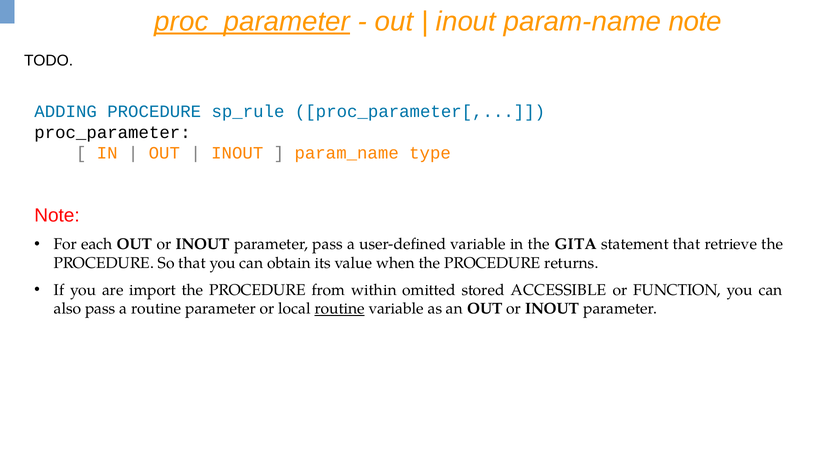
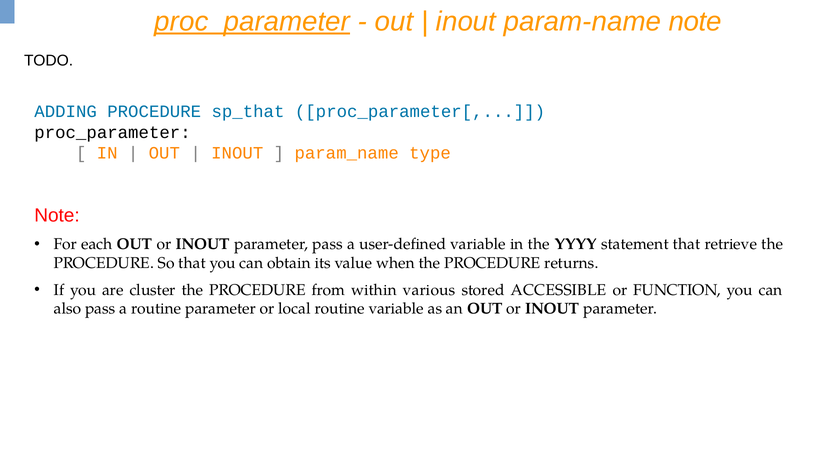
sp_rule: sp_rule -> sp_that
GITA: GITA -> YYYY
import: import -> cluster
omitted: omitted -> various
routine at (340, 309) underline: present -> none
